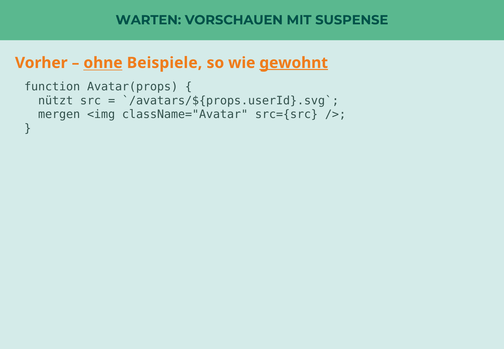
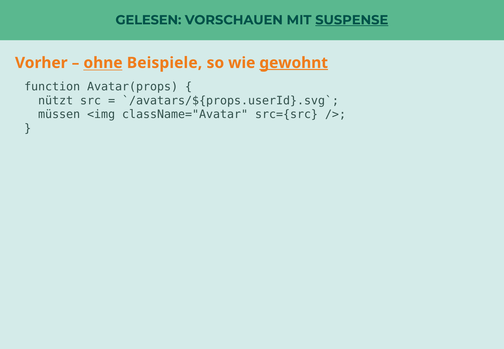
WARTEN: WARTEN -> GELESEN
SUSPENSE underline: none -> present
mergen: mergen -> müssen
